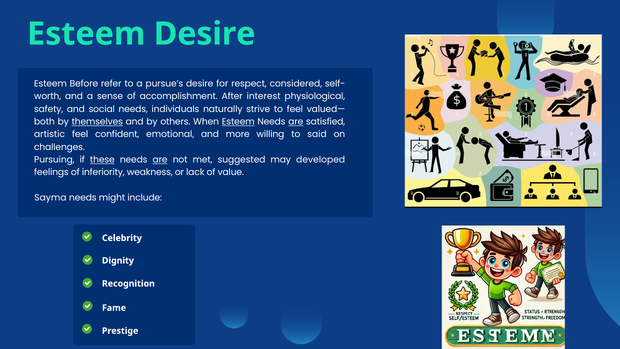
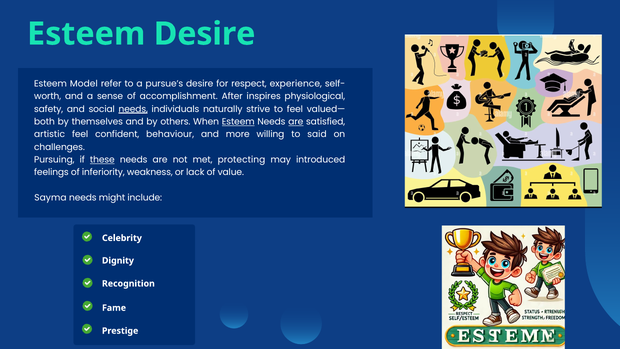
Before: Before -> Model
considered: considered -> experience
interest: interest -> inspires
needs at (133, 109) underline: none -> present
themselves underline: present -> none
emotional: emotional -> behaviour
are at (160, 160) underline: present -> none
suggested: suggested -> protecting
developed: developed -> introduced
